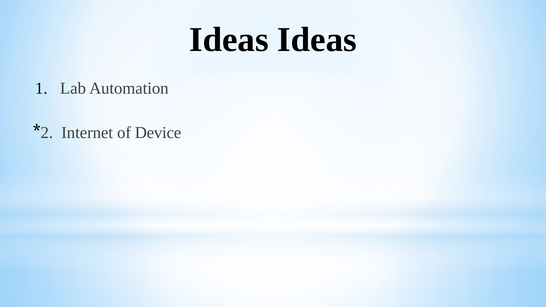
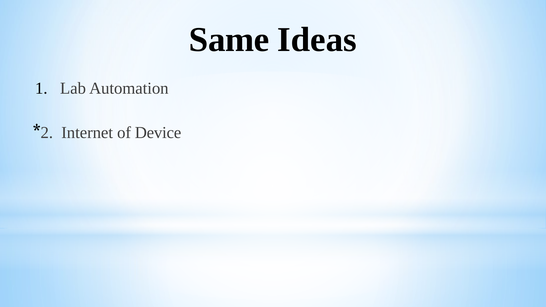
Ideas at (229, 40): Ideas -> Same
